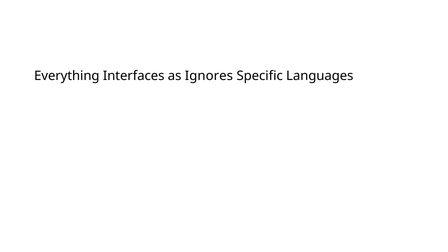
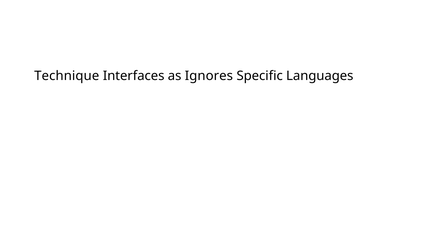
Everything: Everything -> Technique
